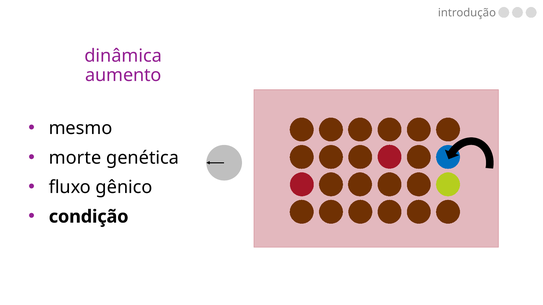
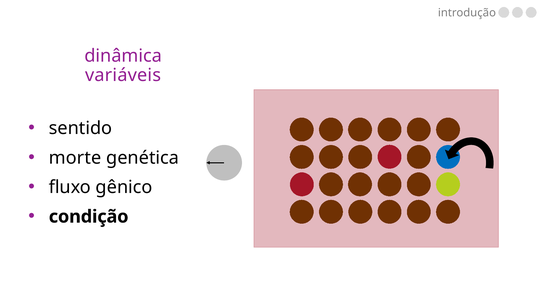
aumento: aumento -> variáveis
mesmo: mesmo -> sentido
